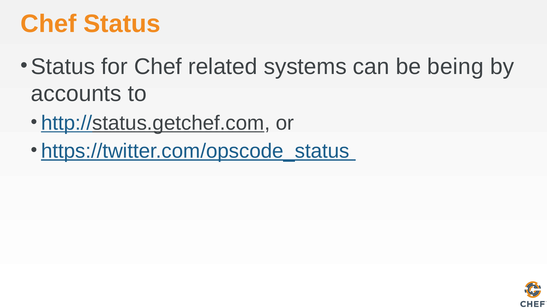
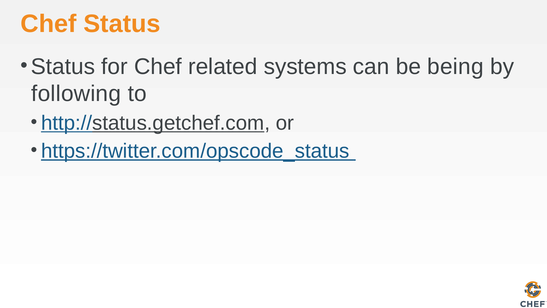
accounts: accounts -> following
